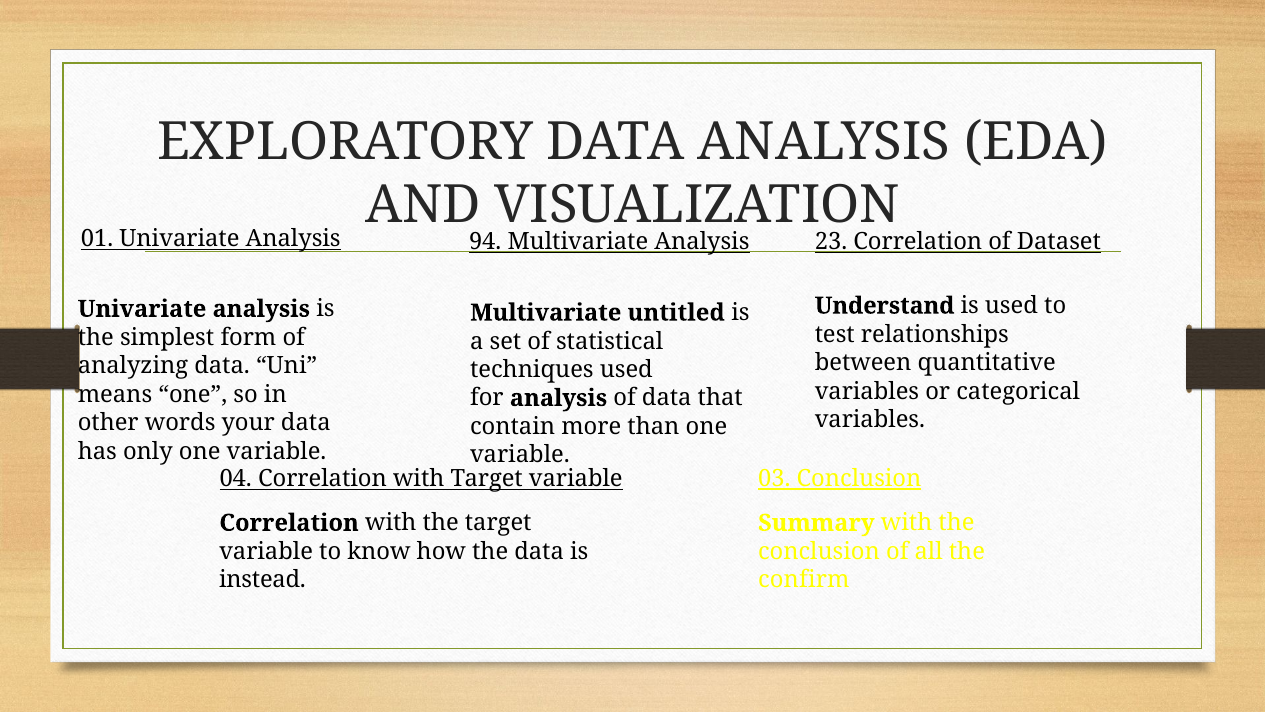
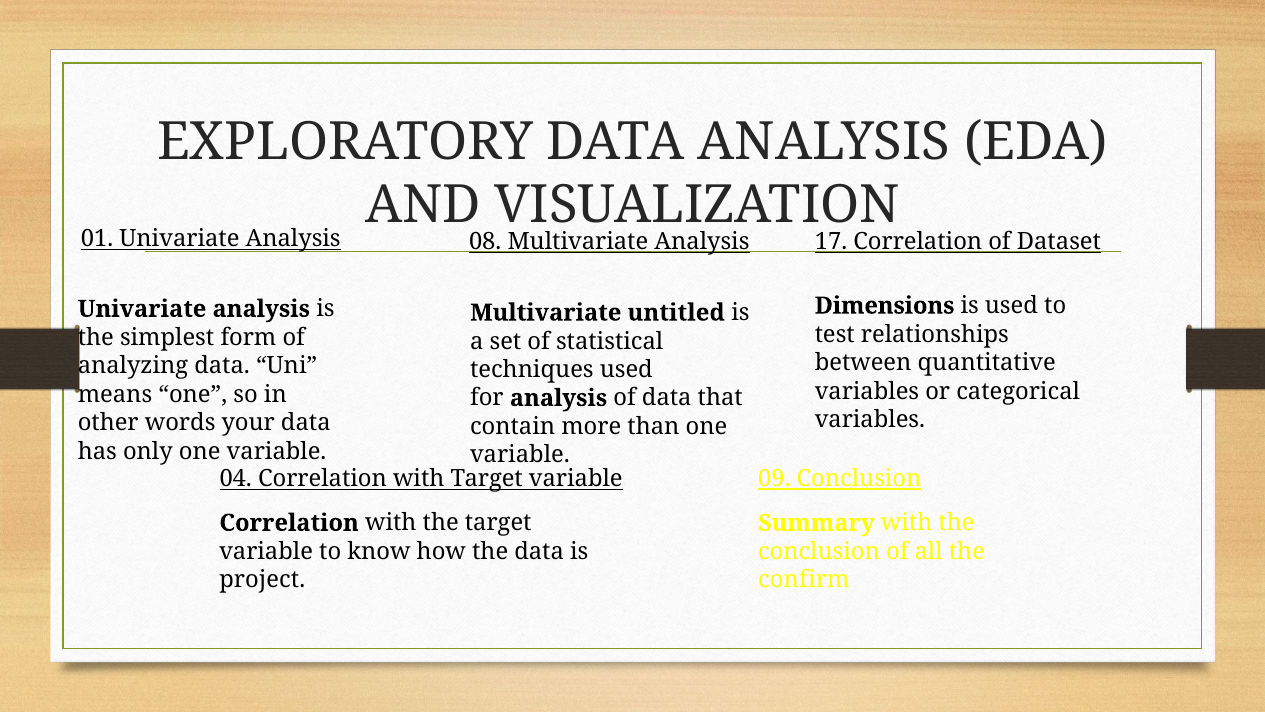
94: 94 -> 08
23: 23 -> 17
Understand: Understand -> Dimensions
03: 03 -> 09
instead: instead -> project
